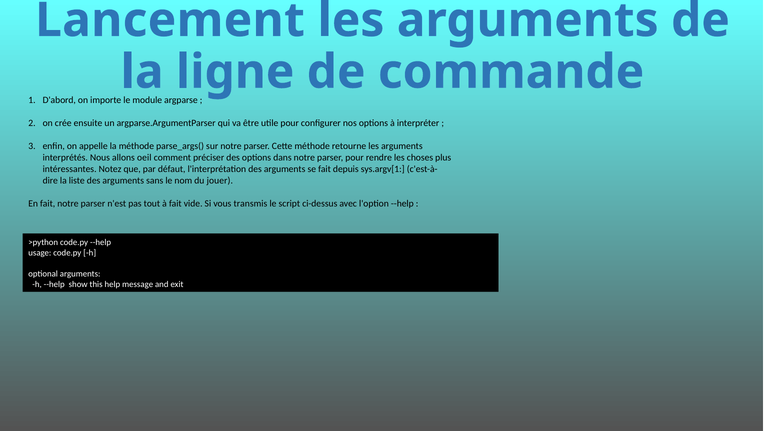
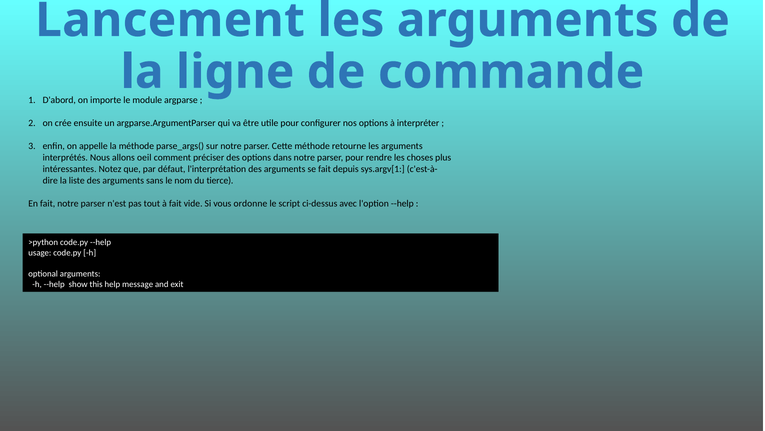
jouer: jouer -> tierce
transmis: transmis -> ordonne
